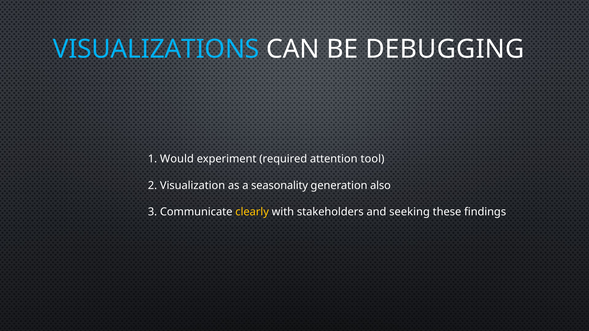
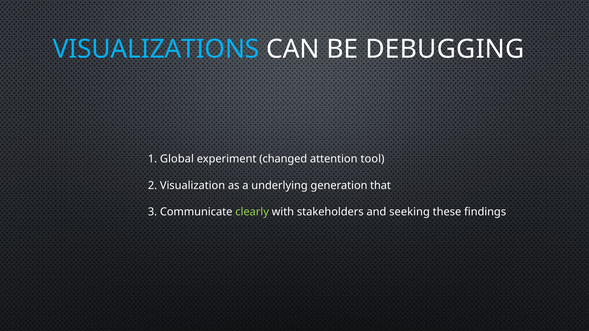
Would: Would -> Global
required: required -> changed
seasonality: seasonality -> underlying
also: also -> that
clearly colour: yellow -> light green
